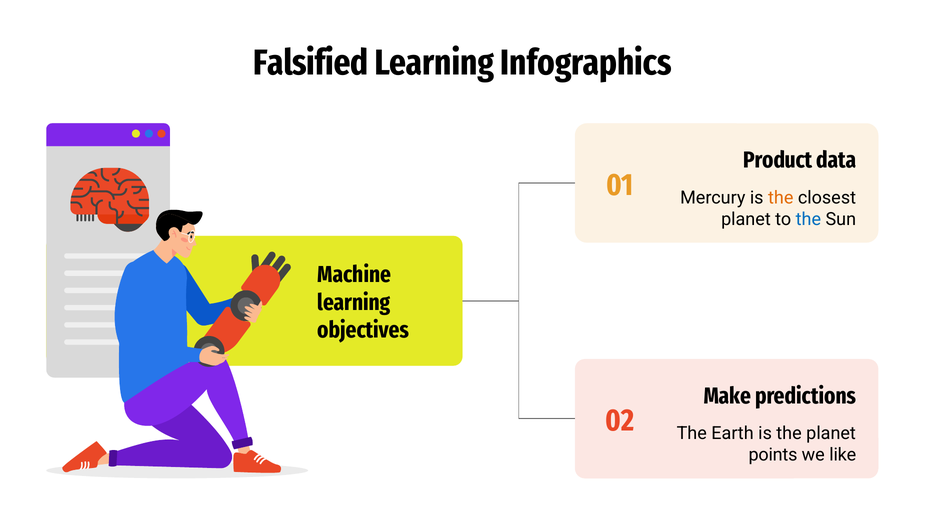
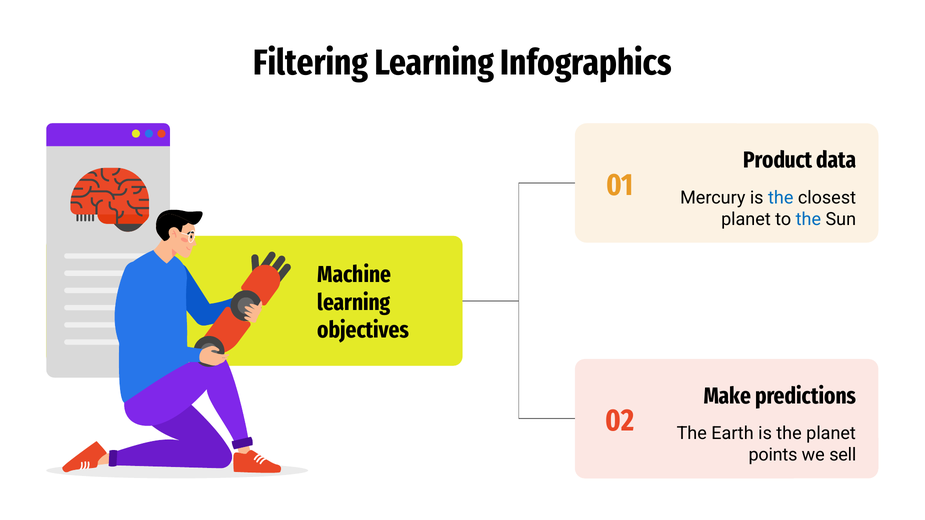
Falsified: Falsified -> Filtering
the at (781, 198) colour: orange -> blue
like: like -> sell
